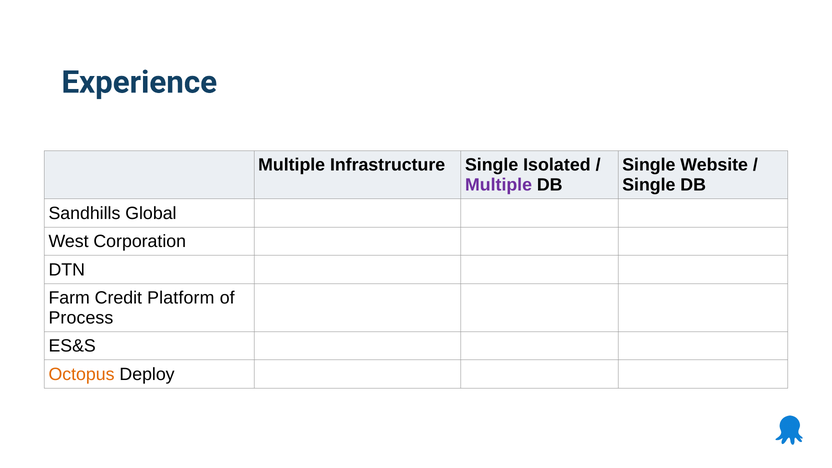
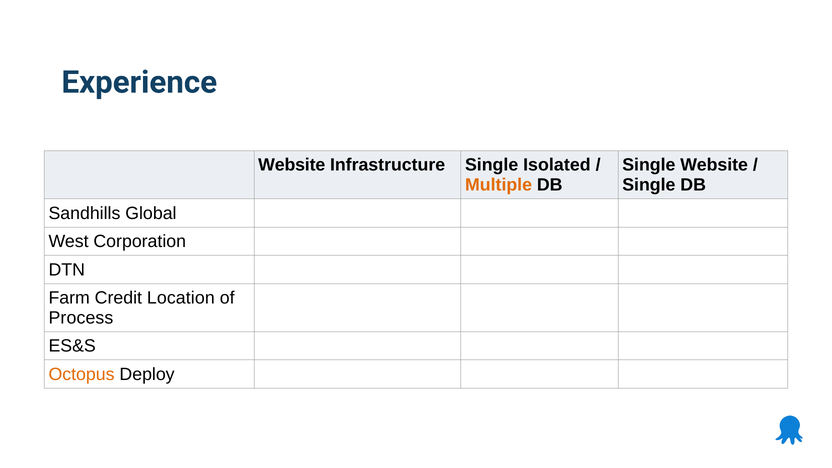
Multiple at (292, 165): Multiple -> Website
Multiple at (499, 185) colour: purple -> orange
Platform: Platform -> Location
